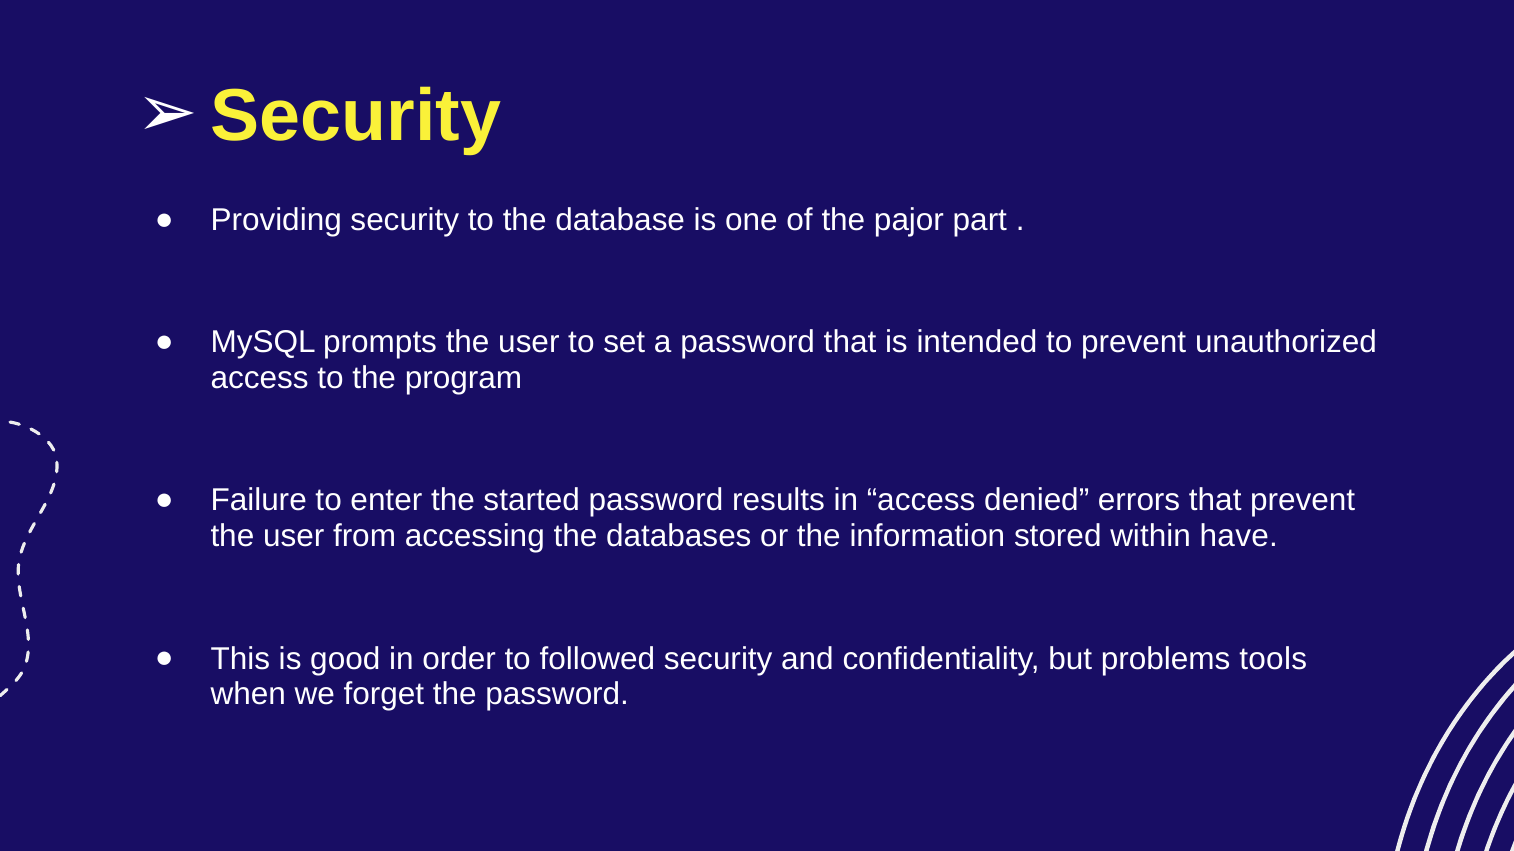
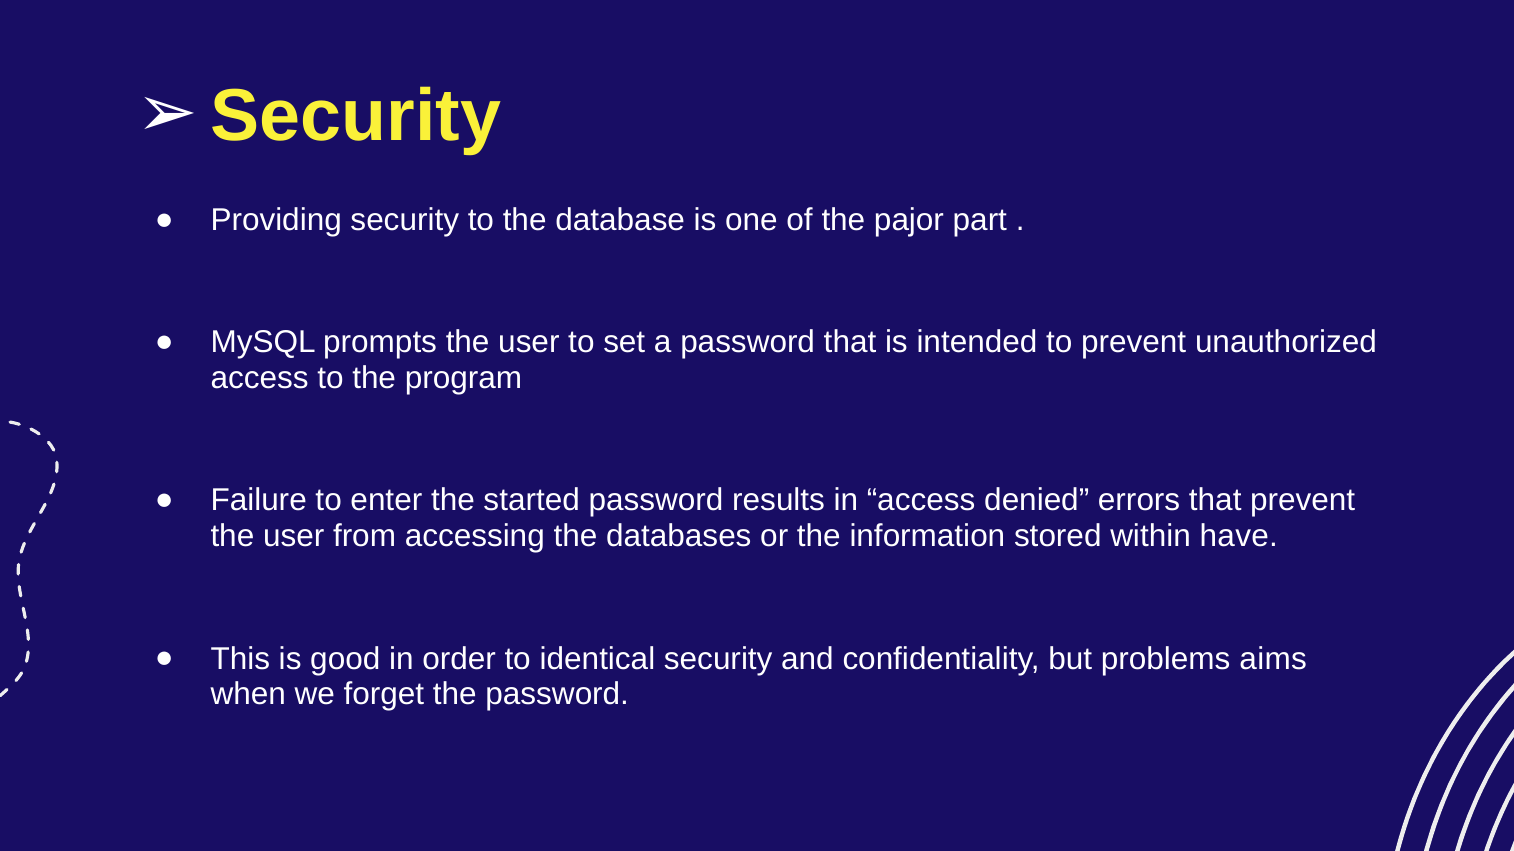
followed: followed -> identical
tools: tools -> aims
